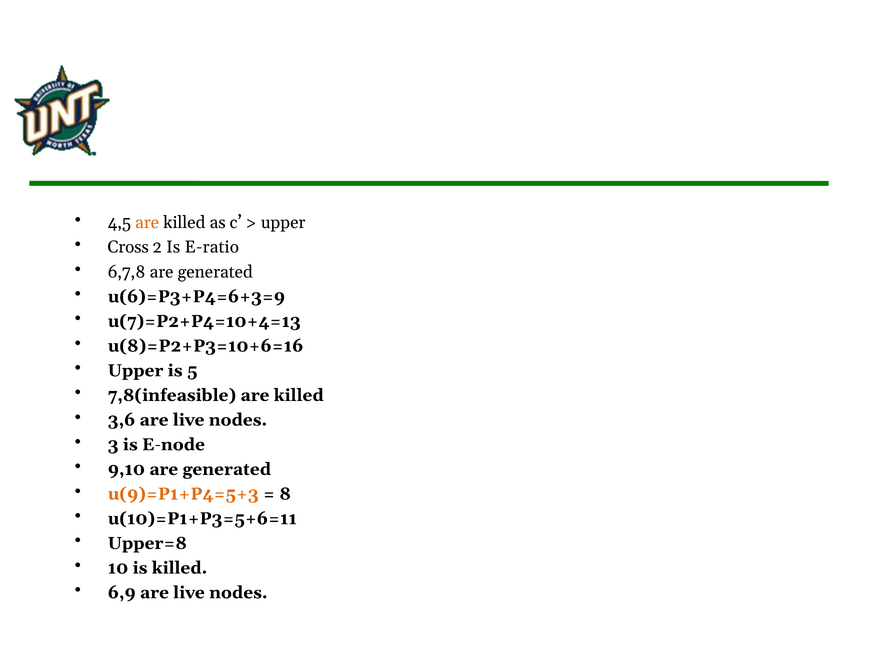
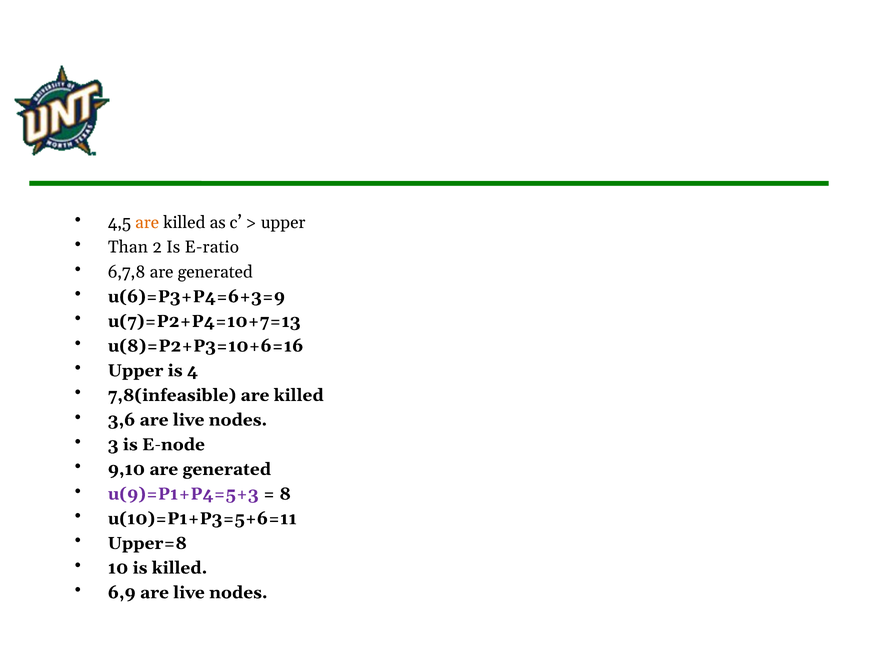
Cross: Cross -> Than
u(7)=P2+P4=10+4=13: u(7)=P2+P4=10+4=13 -> u(7)=P2+P4=10+7=13
5: 5 -> 4
u(9)=P1+P4=5+3 colour: orange -> purple
